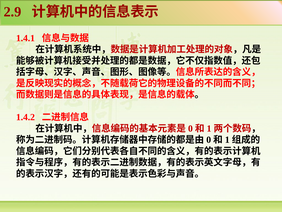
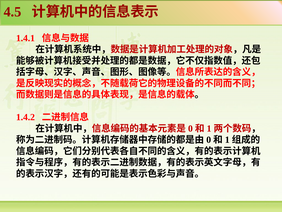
2.9: 2.9 -> 4.5
